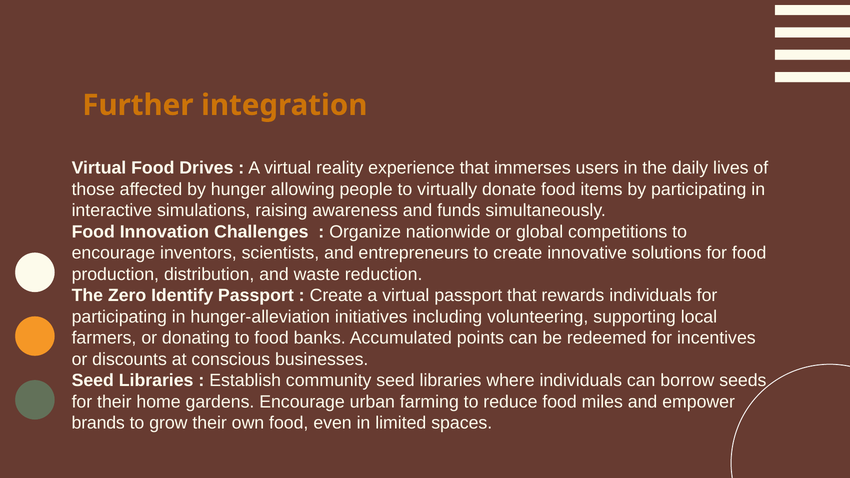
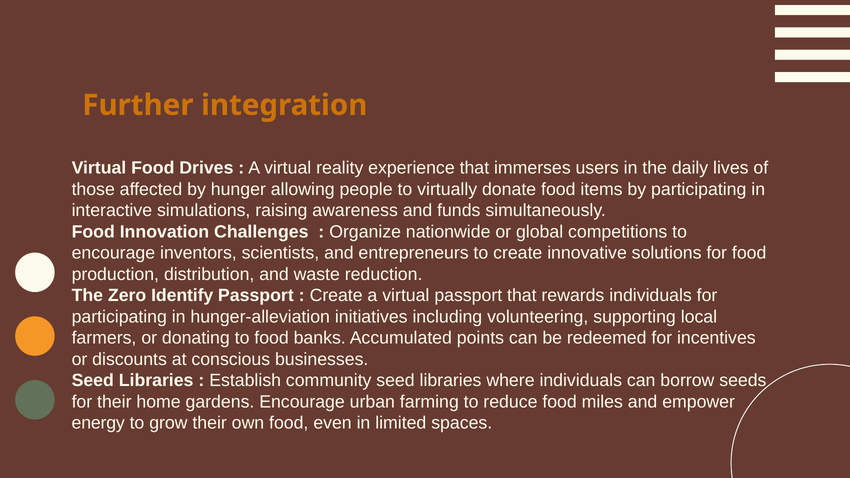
brands: brands -> energy
